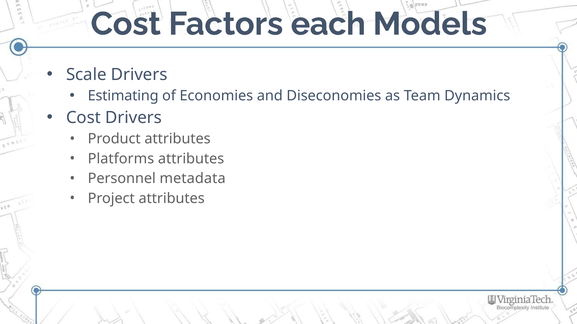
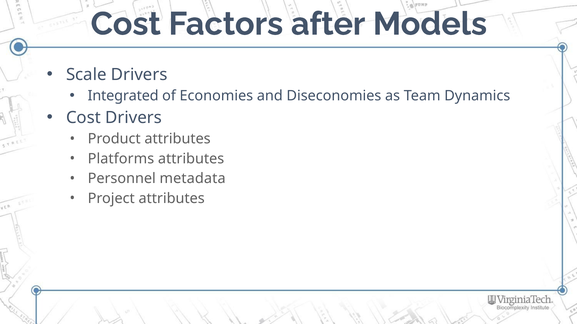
each: each -> after
Estimating: Estimating -> Integrated
